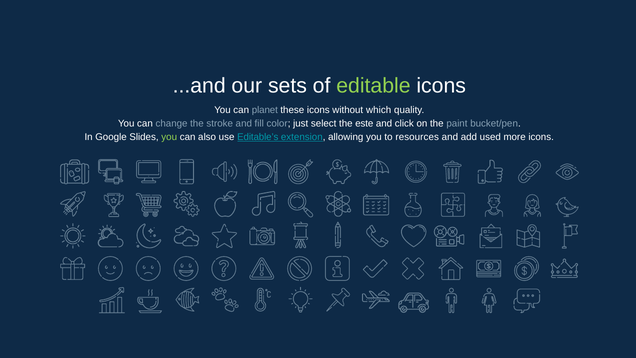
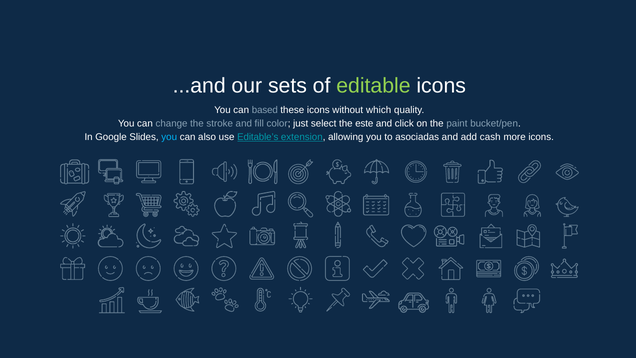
planet: planet -> based
you at (169, 137) colour: light green -> light blue
resources: resources -> asociadas
used: used -> cash
